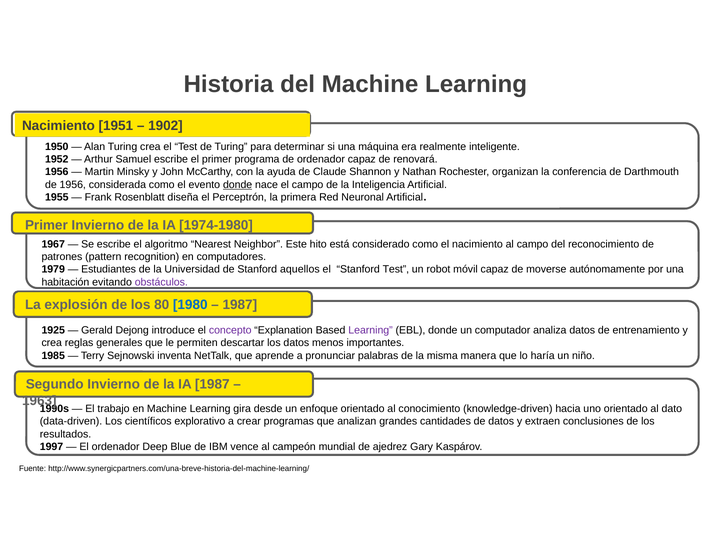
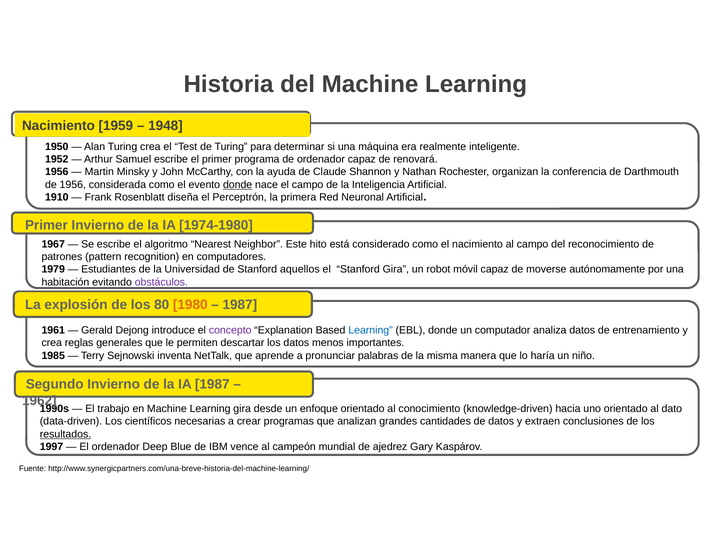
1951: 1951 -> 1959
1902: 1902 -> 1948
1955: 1955 -> 1910
Stanford Test: Test -> Gira
1980 colour: blue -> orange
1925: 1925 -> 1961
Learning at (371, 330) colour: purple -> blue
1963: 1963 -> 1962
explorativo: explorativo -> necesarias
resultados underline: none -> present
